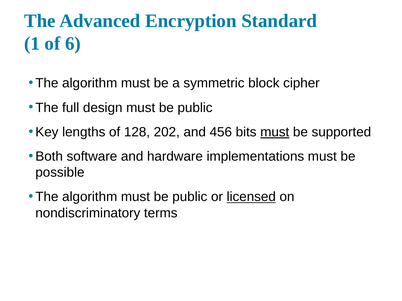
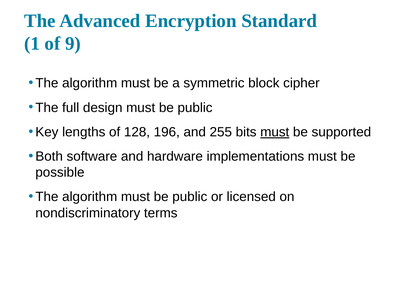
6: 6 -> 9
202: 202 -> 196
456: 456 -> 255
licensed underline: present -> none
